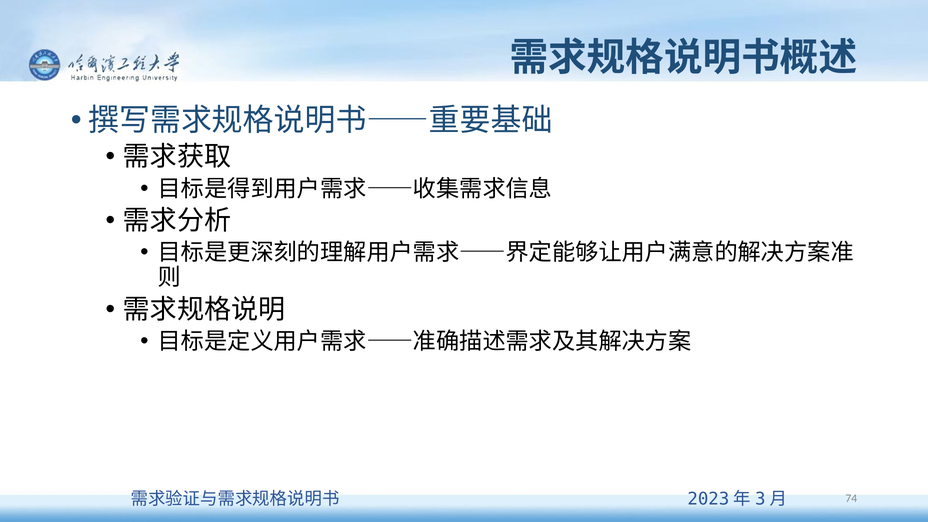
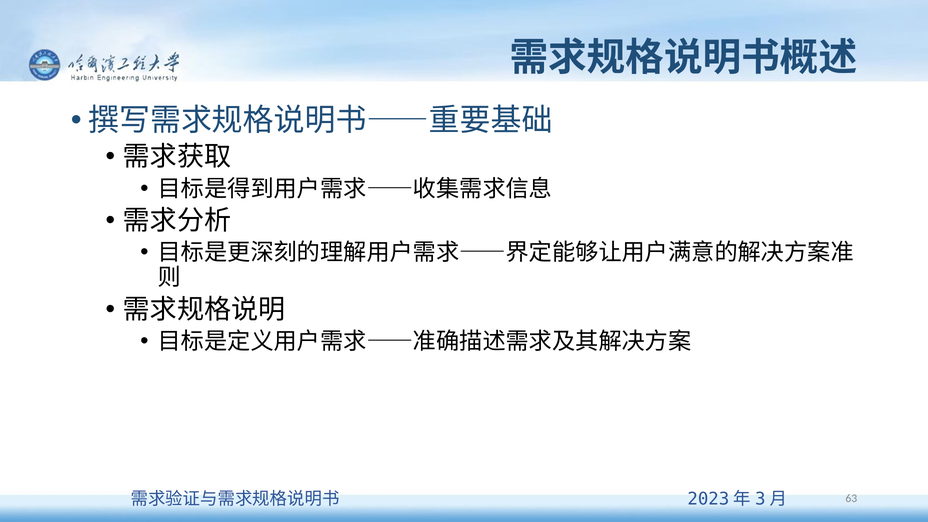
74: 74 -> 63
